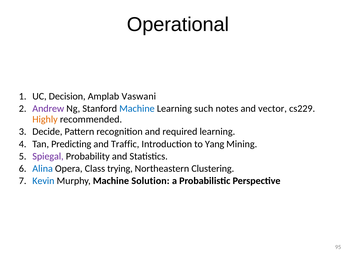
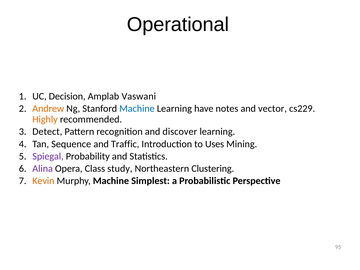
Andrew colour: purple -> orange
such: such -> have
Decide: Decide -> Detect
required: required -> discover
Predicting: Predicting -> Sequence
Yang: Yang -> Uses
Alina colour: blue -> purple
trying: trying -> study
Kevin colour: blue -> orange
Solution: Solution -> Simplest
